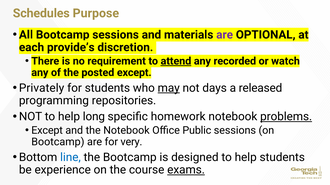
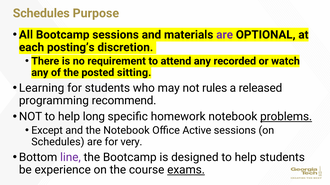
provide’s: provide’s -> posting’s
attend underline: present -> none
posted except: except -> sitting
Privately: Privately -> Learning
may underline: present -> none
days: days -> rules
repositories: repositories -> recommend
Public: Public -> Active
Bootcamp at (58, 142): Bootcamp -> Schedules
line colour: blue -> purple
